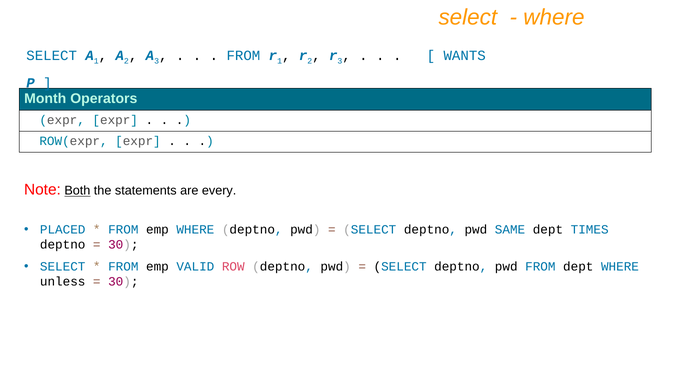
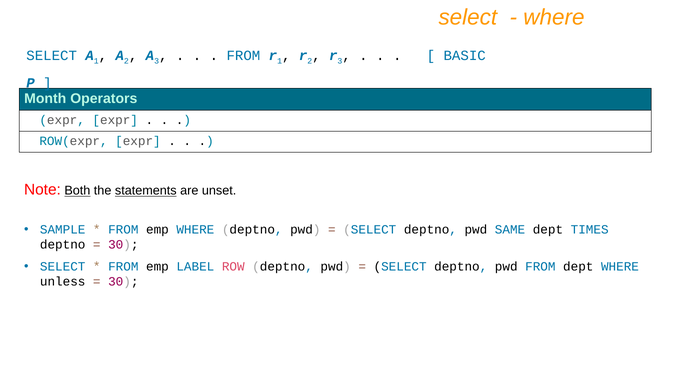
WANTS: WANTS -> BASIC
statements underline: none -> present
every: every -> unset
PLACED: PLACED -> SAMPLE
VALID: VALID -> LABEL
